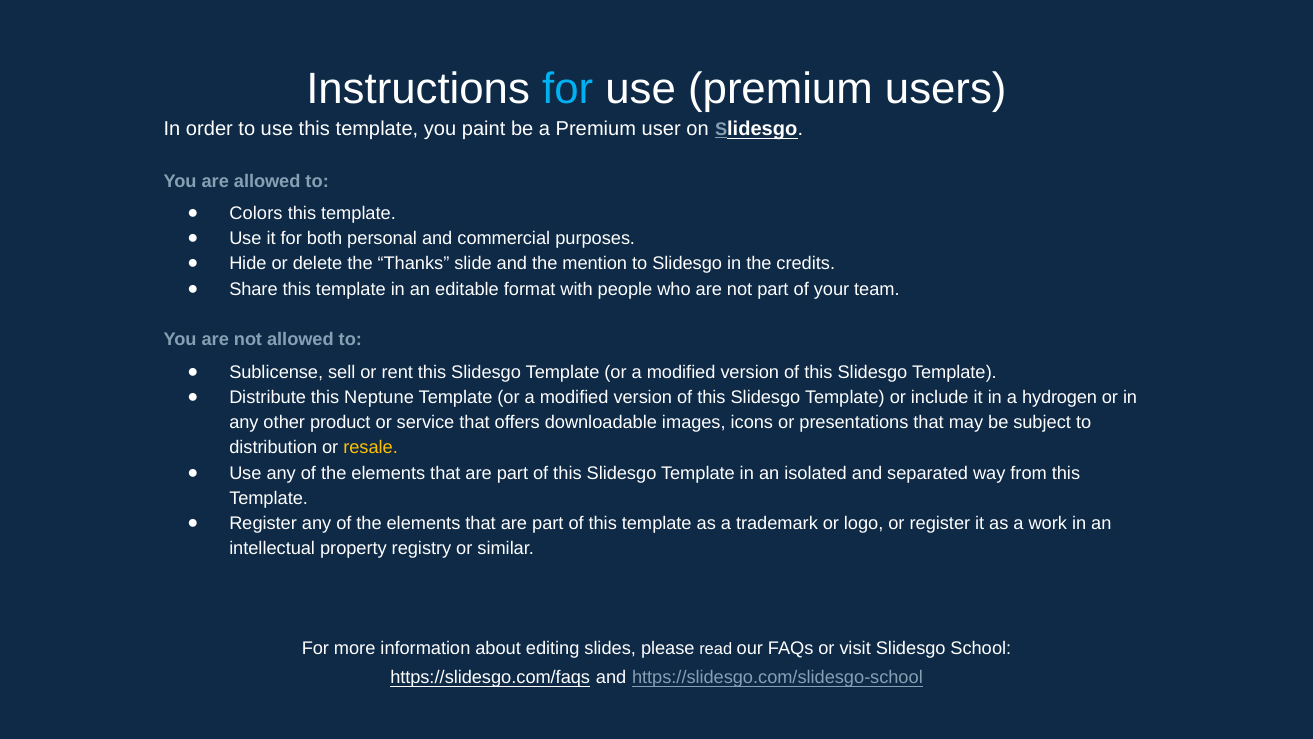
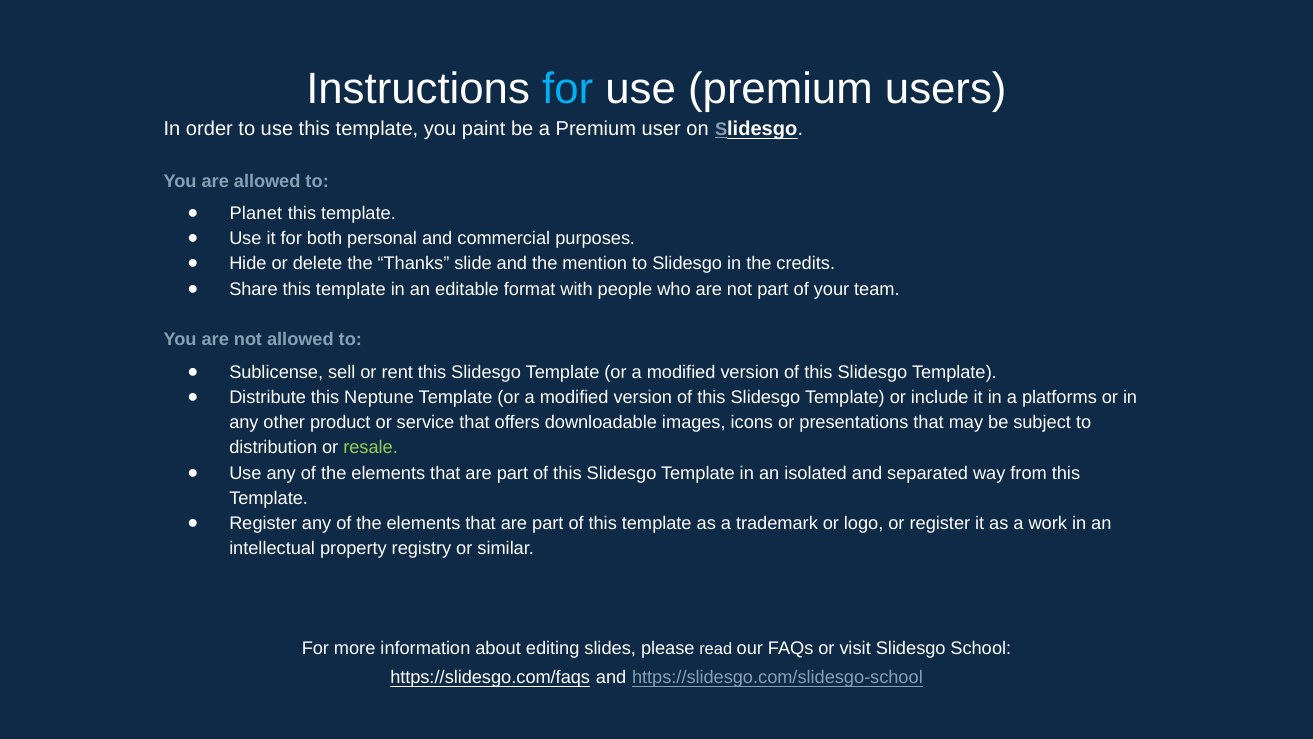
Colors: Colors -> Planet
hydrogen: hydrogen -> platforms
resale colour: yellow -> light green
